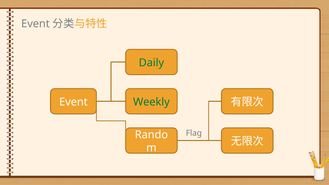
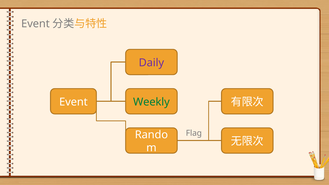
Daily colour: green -> purple
